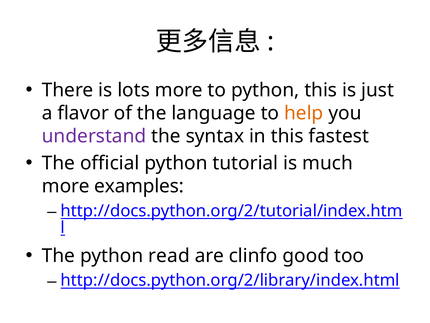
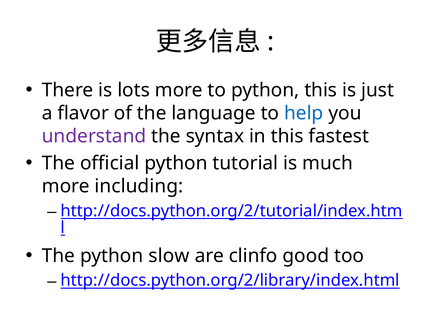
help colour: orange -> blue
examples: examples -> including
read: read -> slow
